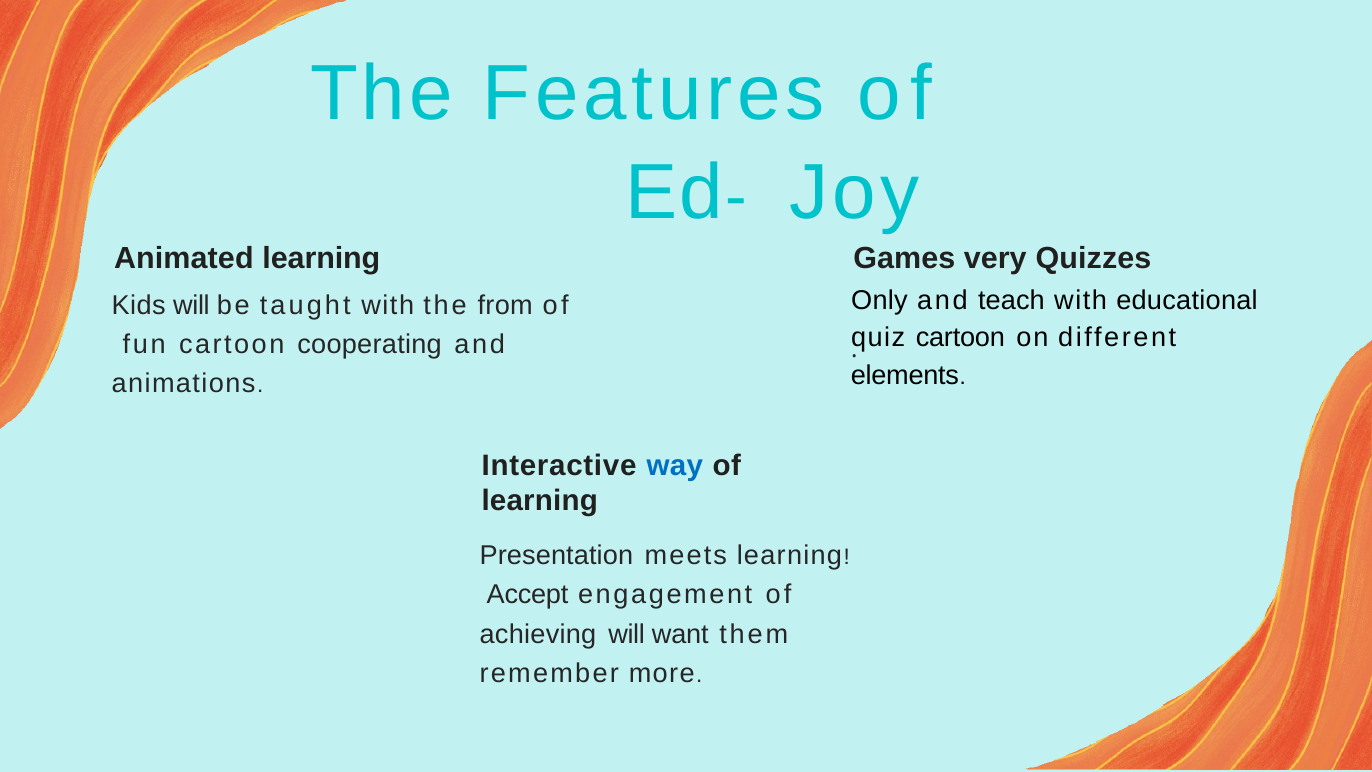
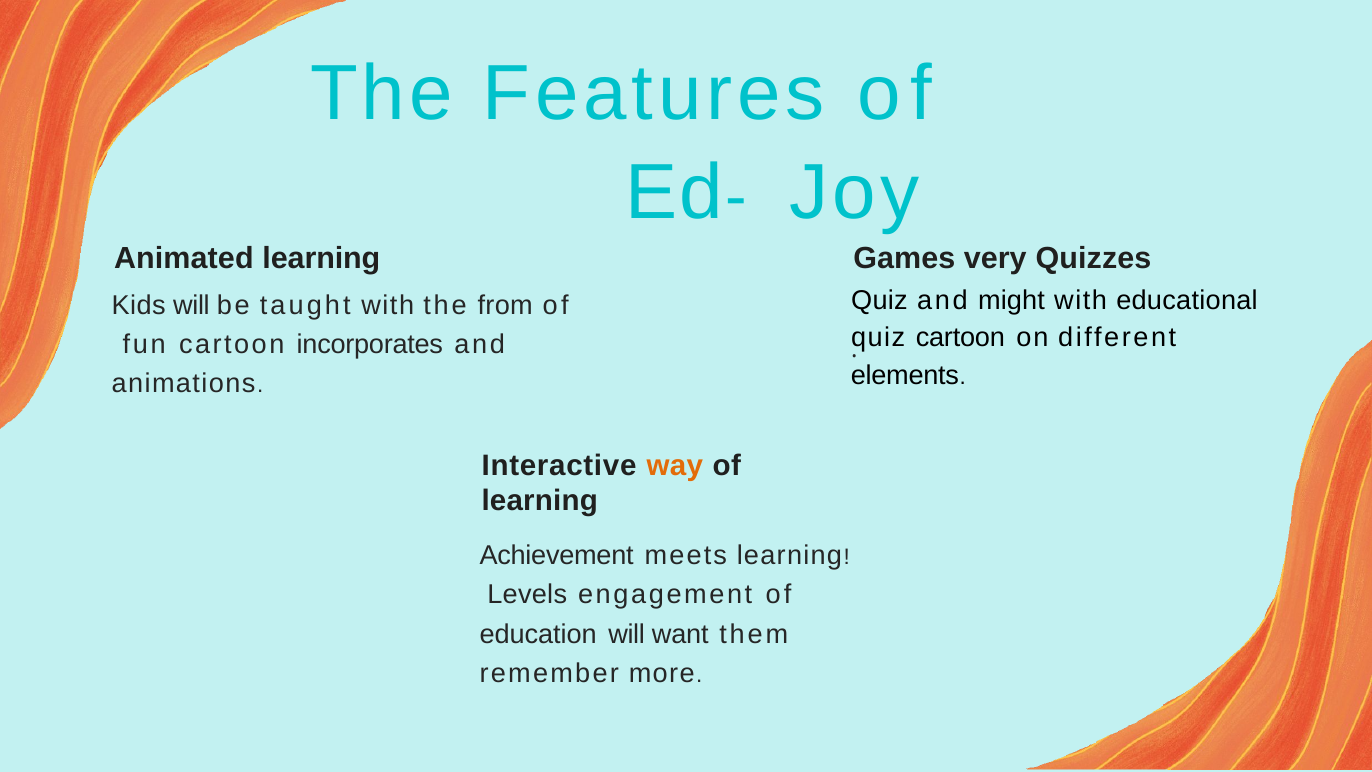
Only at (880, 301): Only -> Quiz
teach: teach -> might
cooperating: cooperating -> incorporates
way colour: blue -> orange
Presentation: Presentation -> Achievement
Accept: Accept -> Levels
achieving: achieving -> education
